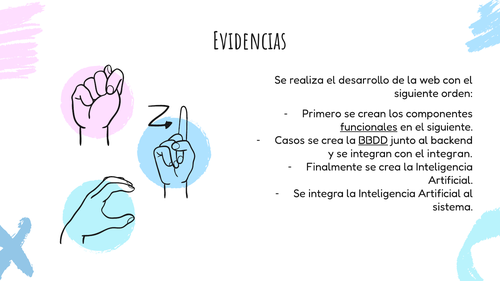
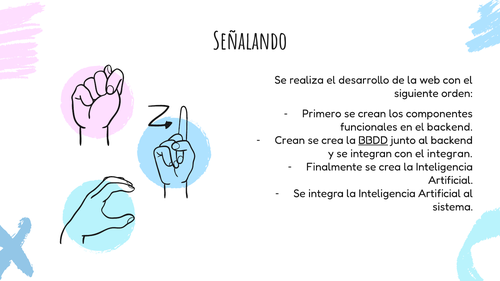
Evidencias: Evidencias -> Señalando
funcionales underline: present -> none
en el siguiente: siguiente -> backend
Casos at (290, 140): Casos -> Crean
